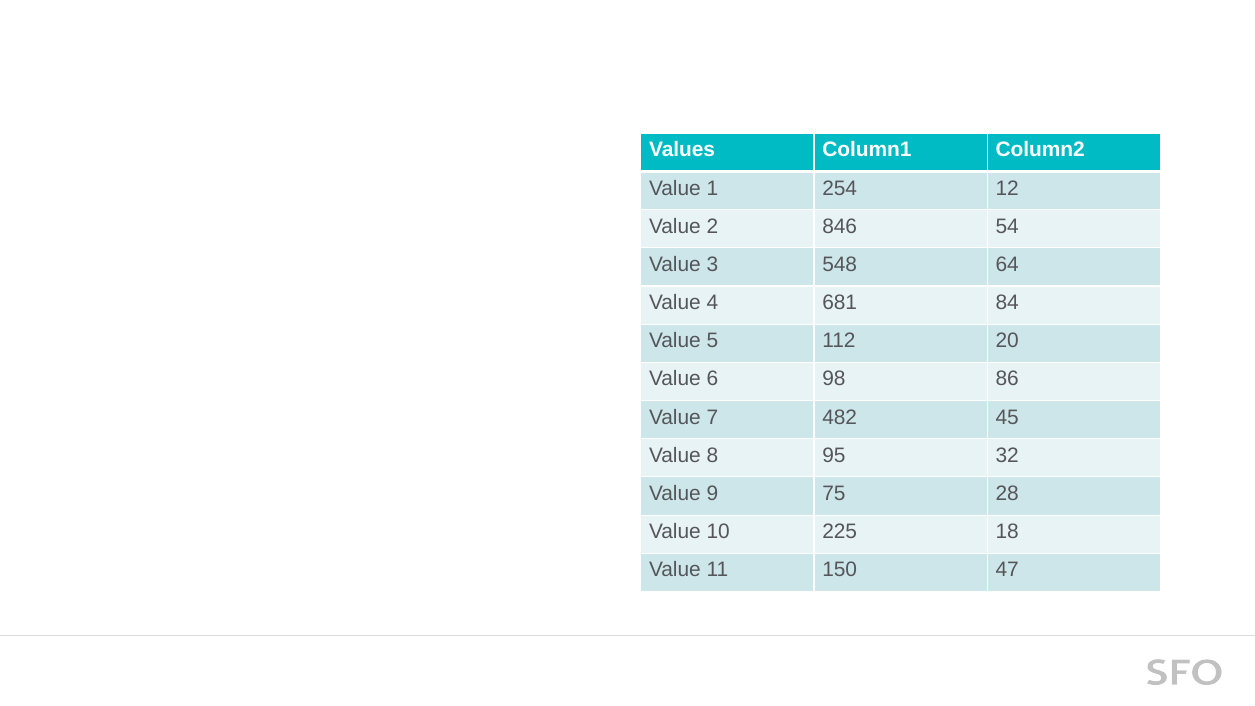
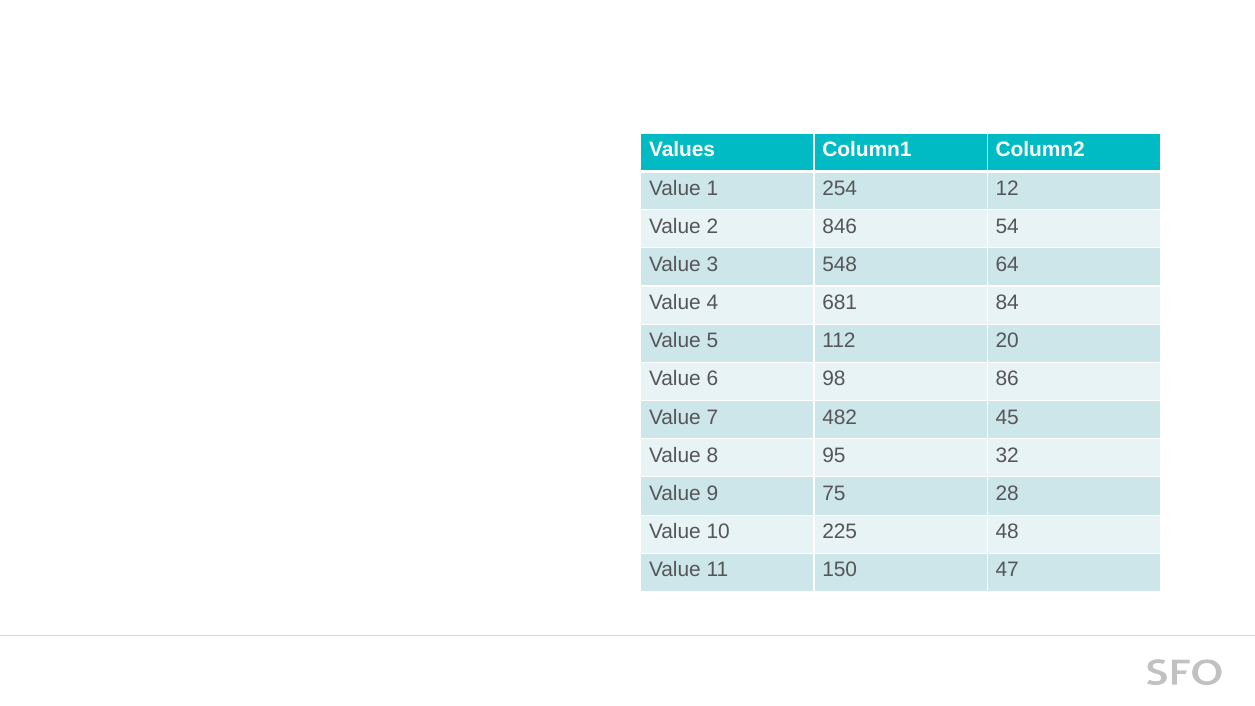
18: 18 -> 48
